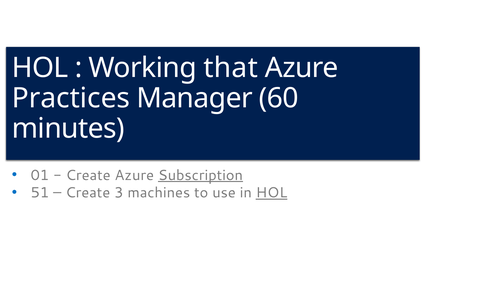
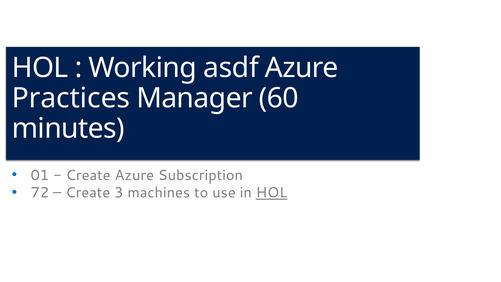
that: that -> asdf
Subscription underline: present -> none
51: 51 -> 72
